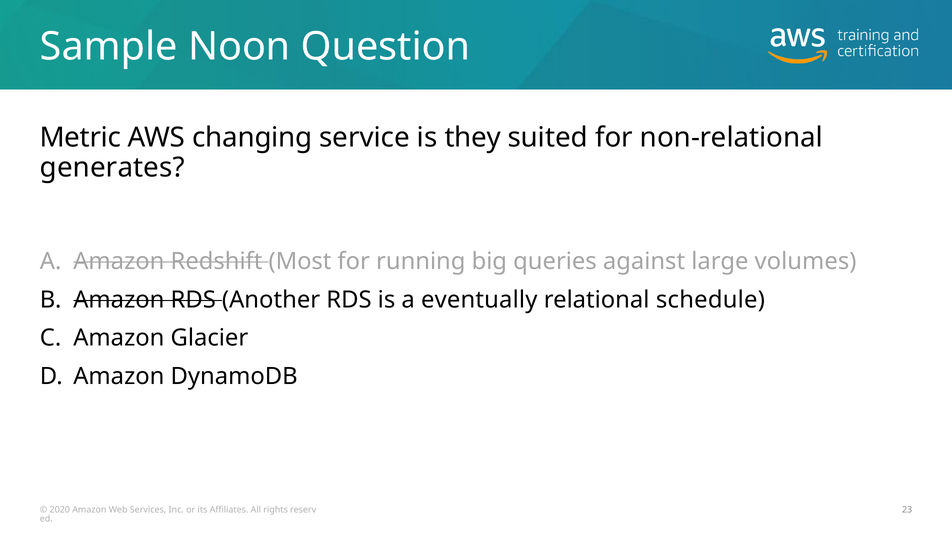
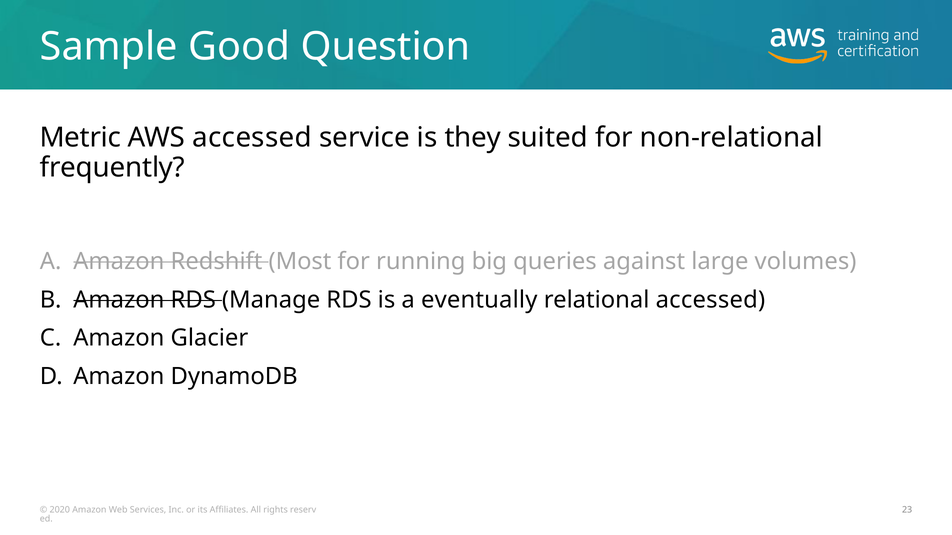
Noon: Noon -> Good
AWS changing: changing -> accessed
generates: generates -> frequently
Another: Another -> Manage
relational schedule: schedule -> accessed
